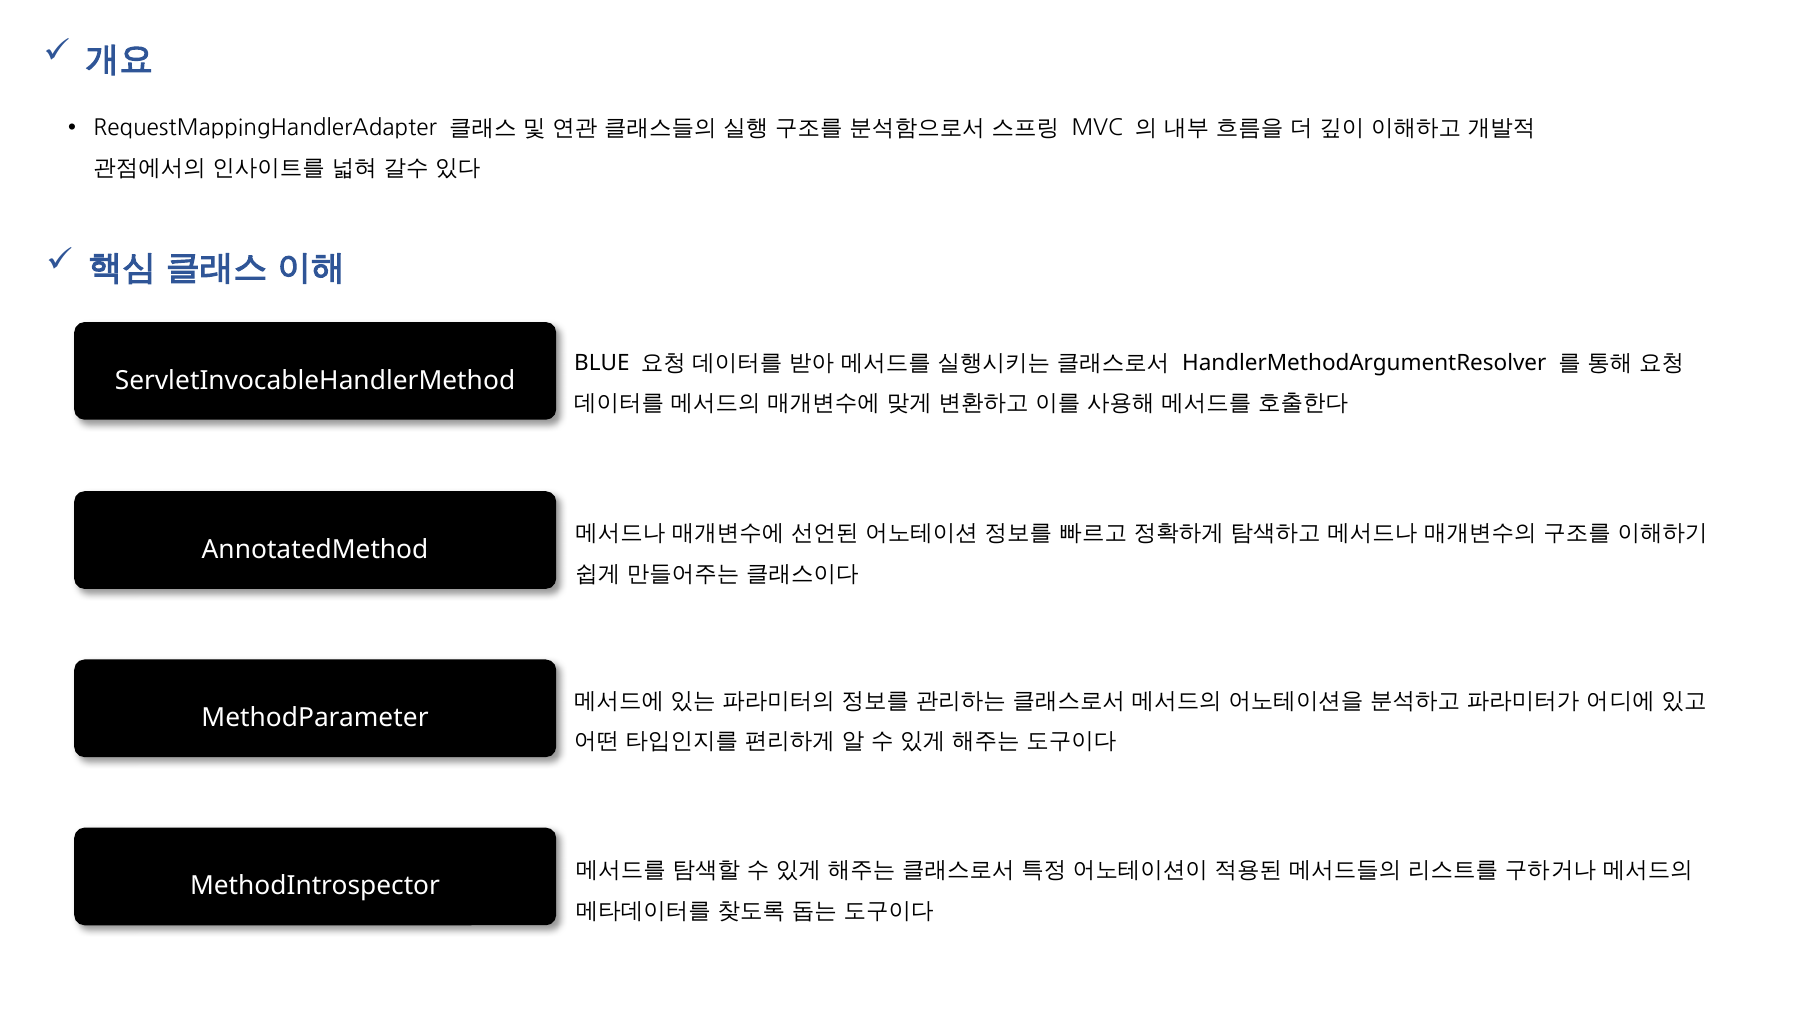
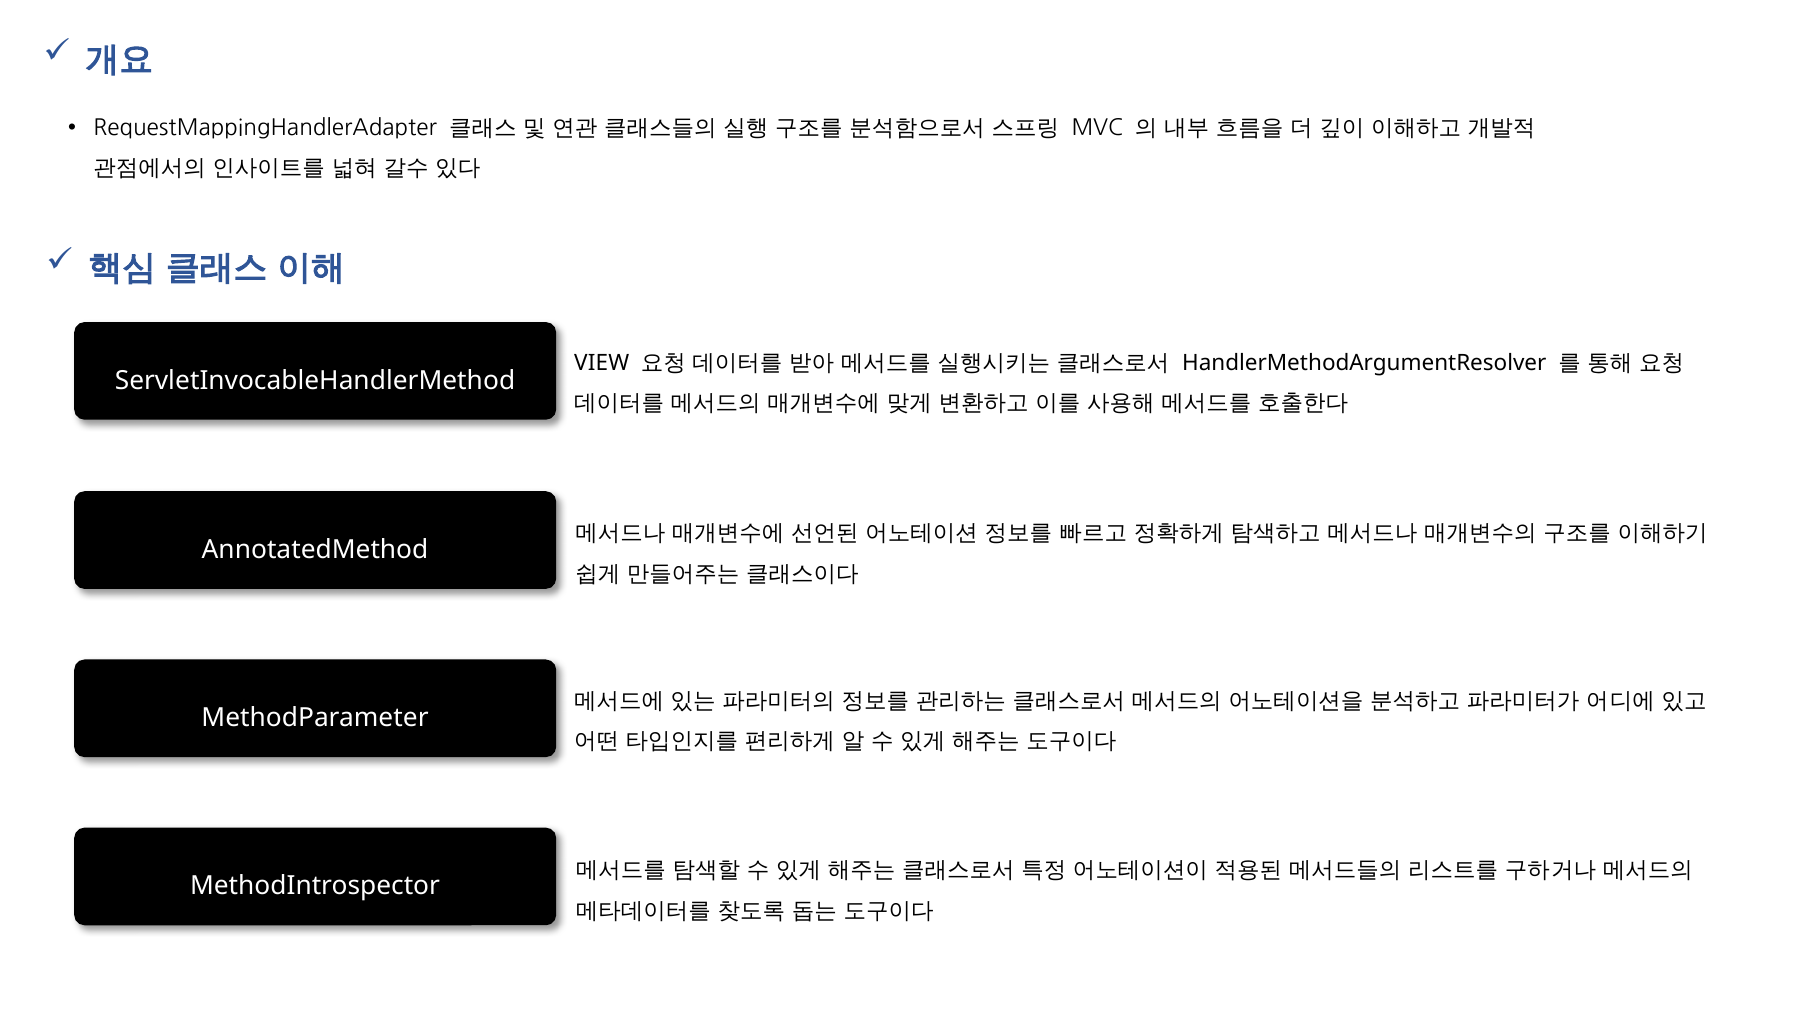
BLUE: BLUE -> VIEW
